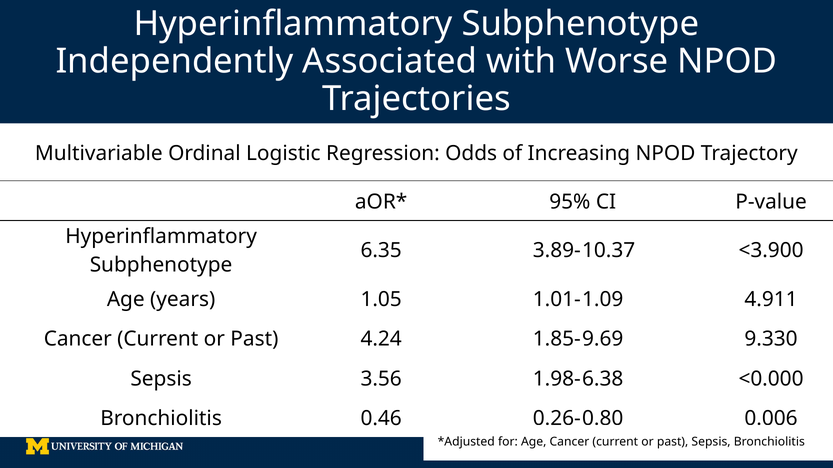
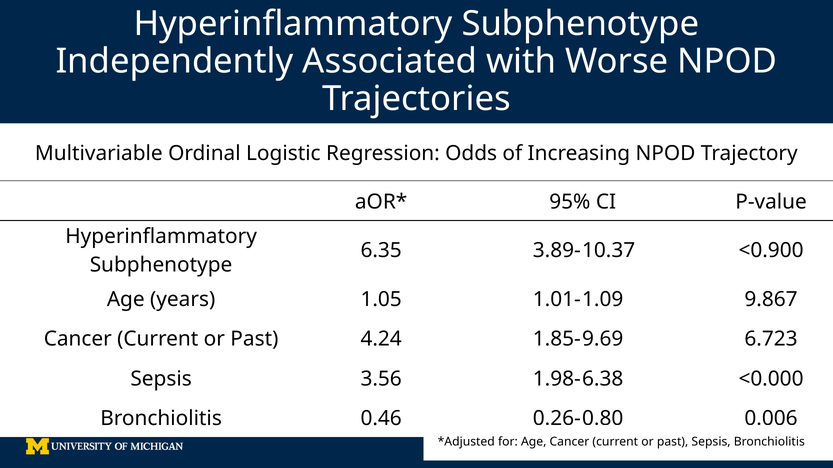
<3.900: <3.900 -> <0.900
4.911: 4.911 -> 9.867
9.330: 9.330 -> 6.723
